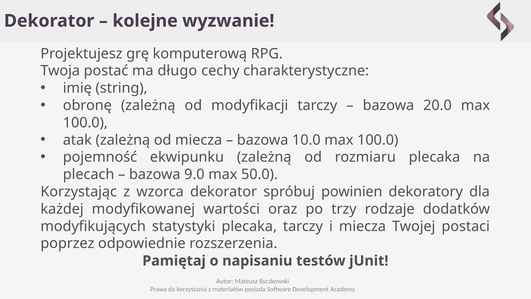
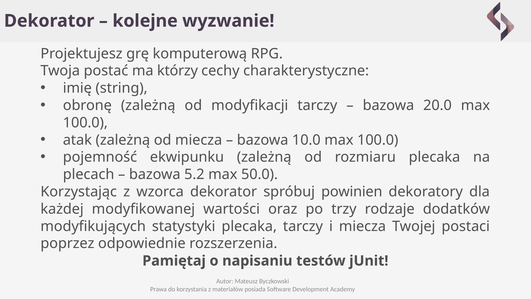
długo: długo -> którzy
9.0: 9.0 -> 5.2
